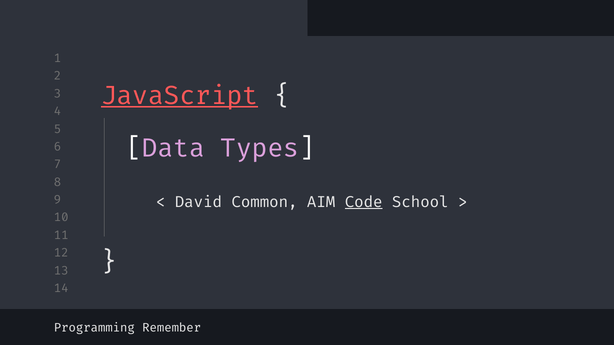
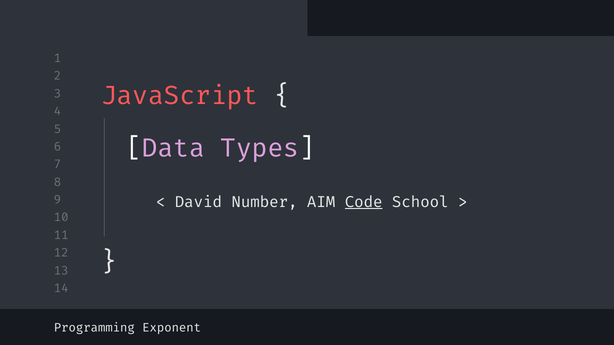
JavaScript underline: present -> none
Common: Common -> Number
Remember: Remember -> Exponent
